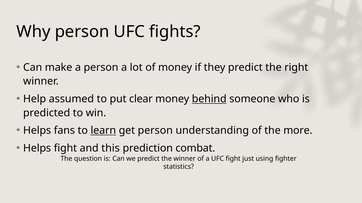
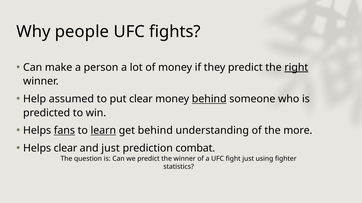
Why person: person -> people
right underline: none -> present
fans underline: none -> present
get person: person -> behind
Helps fight: fight -> clear
and this: this -> just
